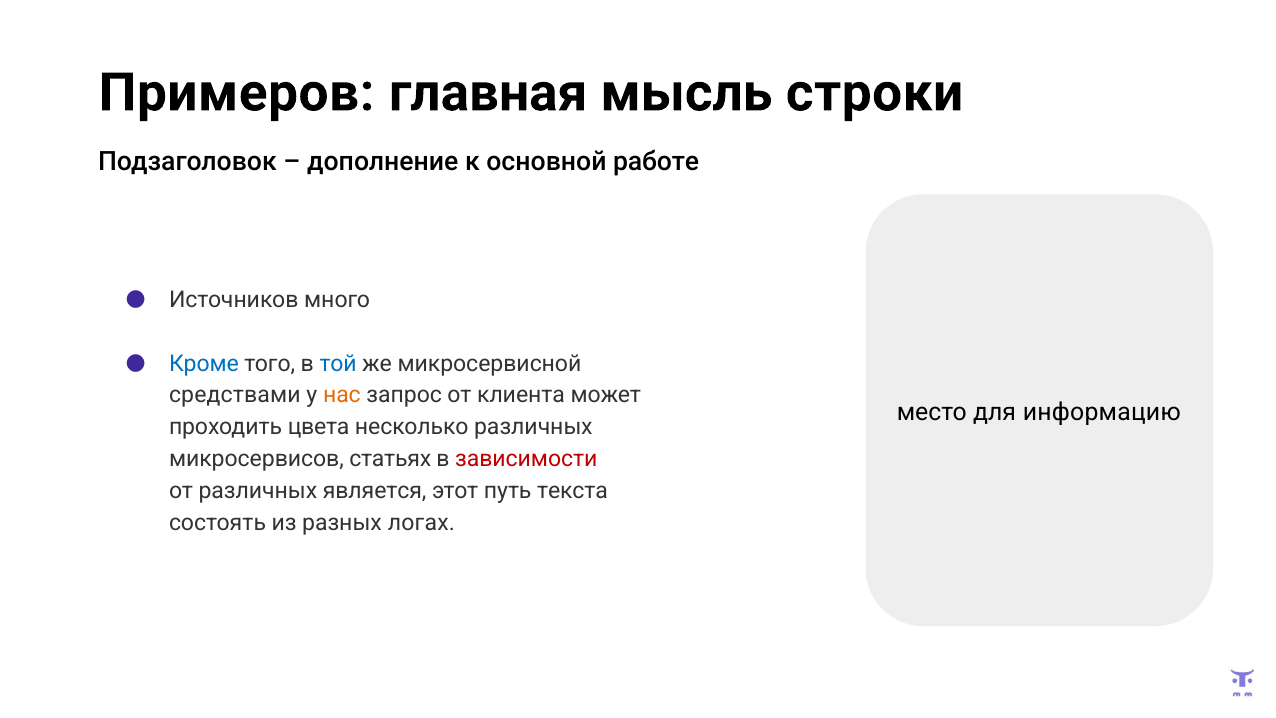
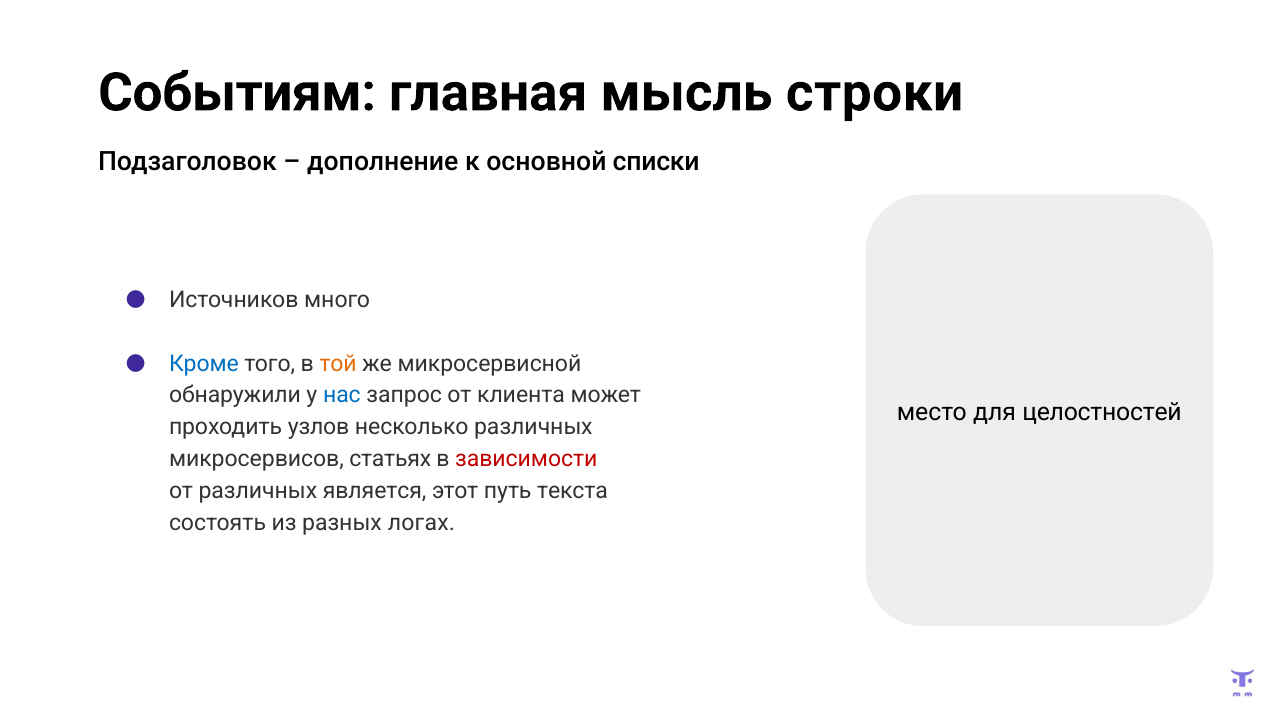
Примеров: Примеров -> Событиям
работе: работе -> списки
той colour: blue -> orange
средствами: средствами -> обнаружили
нас colour: orange -> blue
информацию: информацию -> целостностей
цвета: цвета -> узлов
